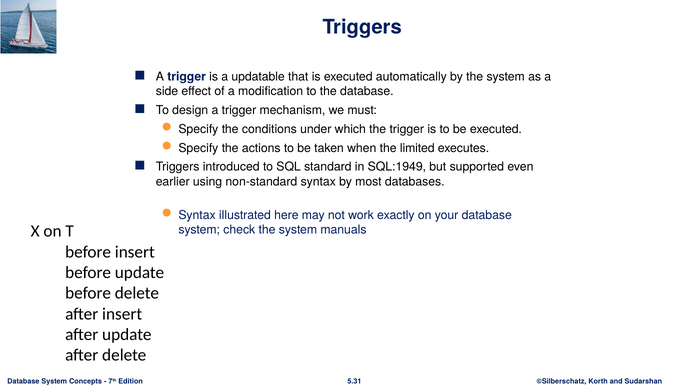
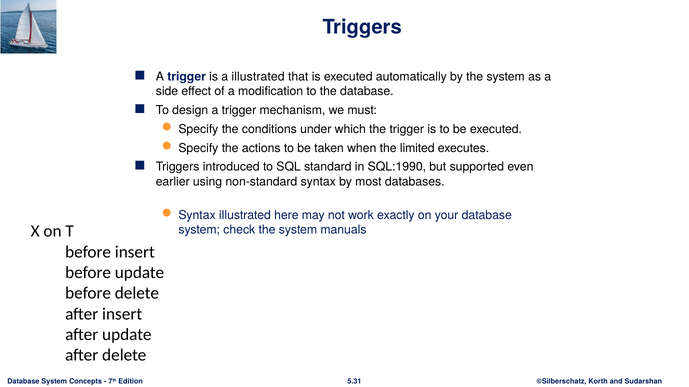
a updatable: updatable -> illustrated
SQL:1949: SQL:1949 -> SQL:1990
